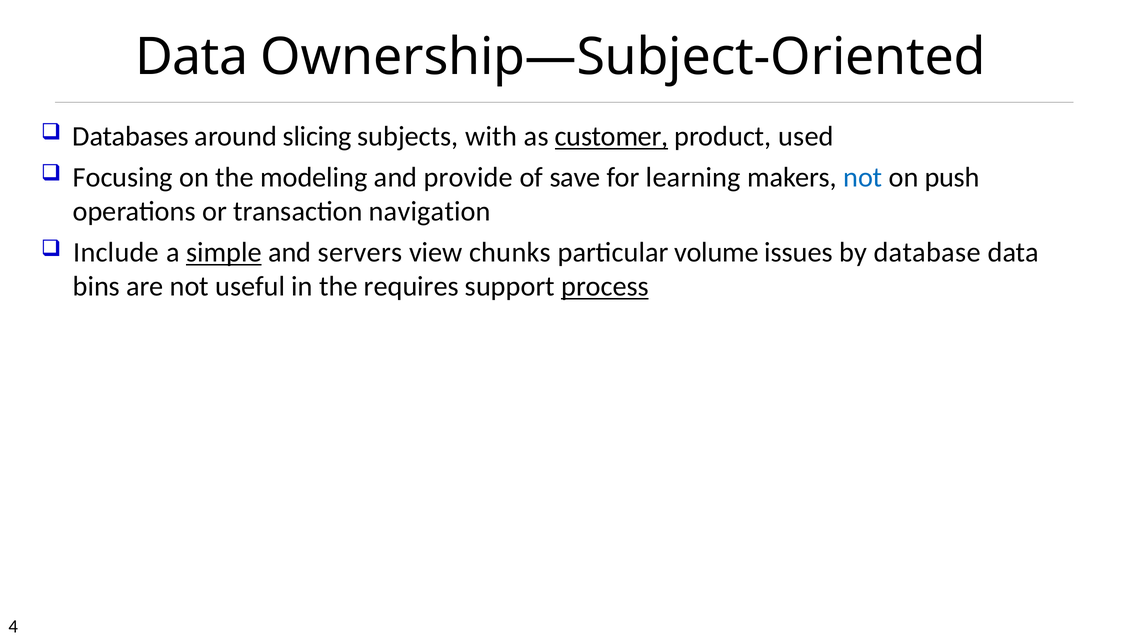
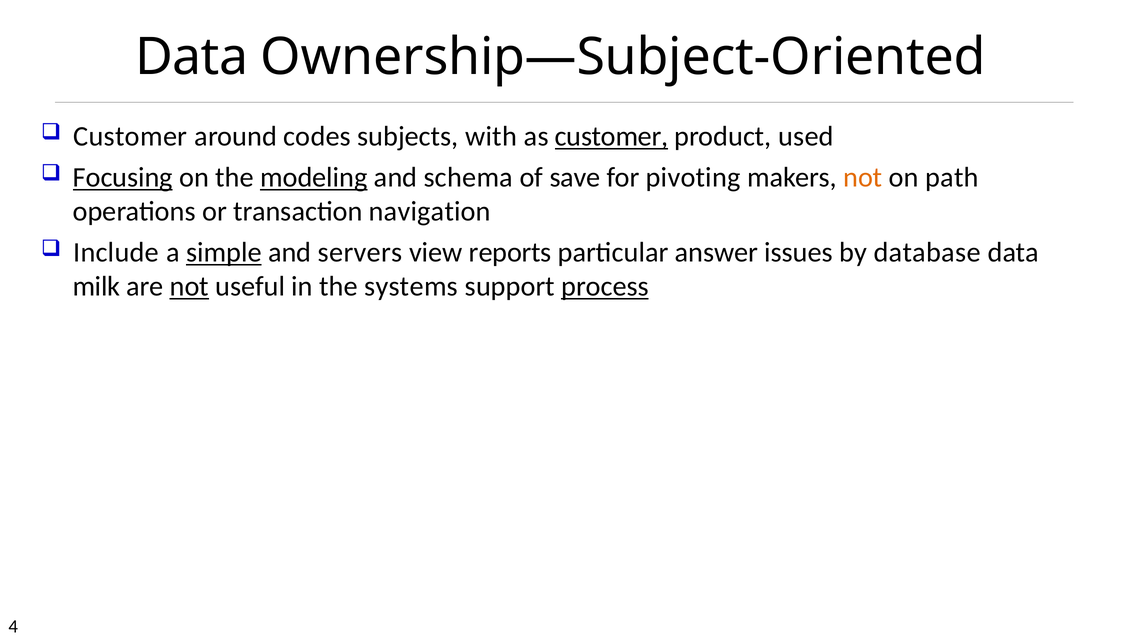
Databases at (131, 136): Databases -> Customer
slicing: slicing -> codes
Focusing underline: none -> present
modeling underline: none -> present
provide: provide -> schema
learning: learning -> pivoting
not at (863, 177) colour: blue -> orange
push: push -> path
chunks: chunks -> reports
volume: volume -> answer
bins: bins -> milk
not at (189, 286) underline: none -> present
requires: requires -> systems
